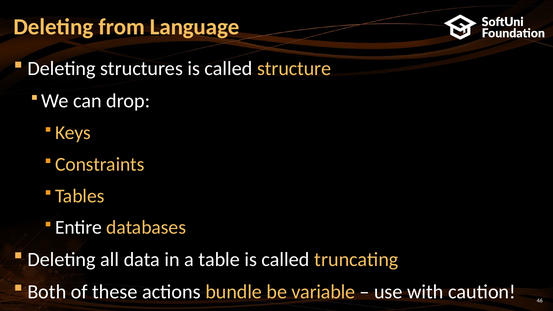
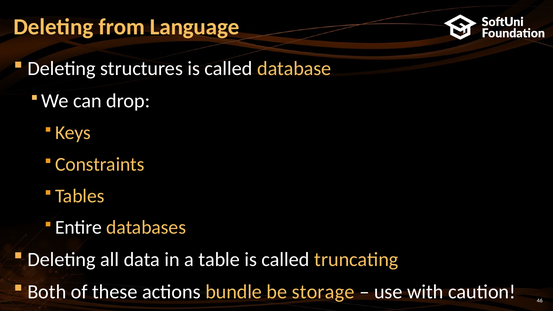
structure: structure -> database
variable: variable -> storage
